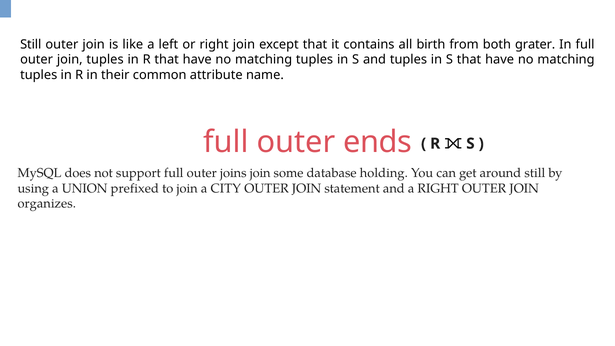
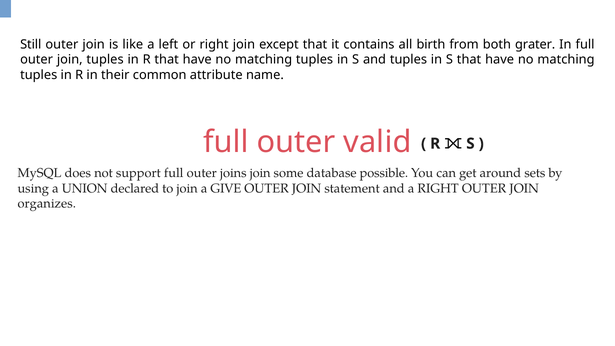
ends: ends -> valid
holding: holding -> possible
around still: still -> sets
prefixed: prefixed -> declared
CITY: CITY -> GIVE
